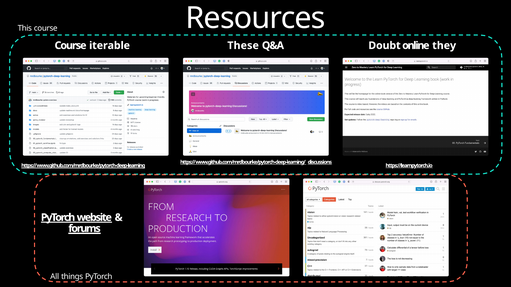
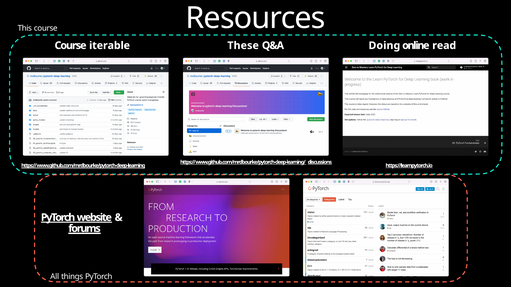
Doubt: Doubt -> Doing
they: they -> read
